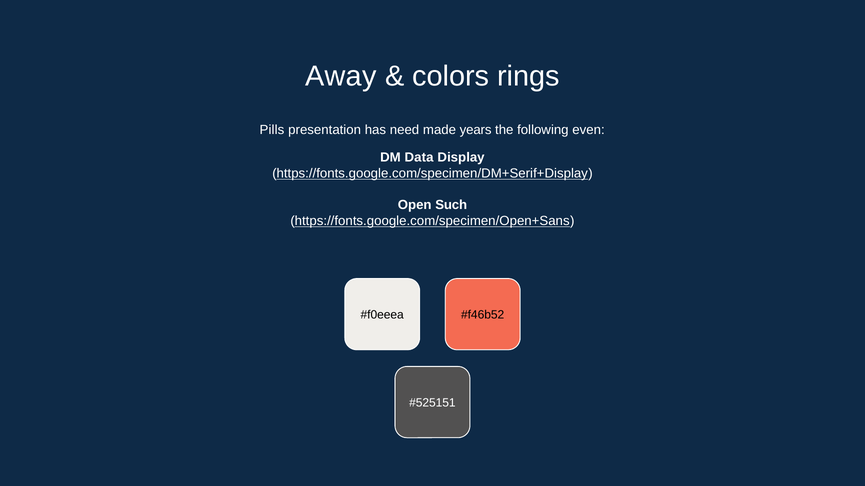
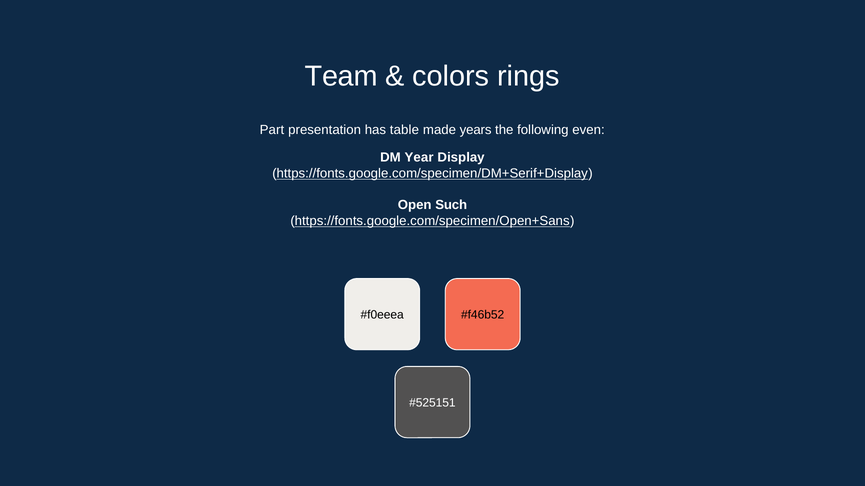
Away: Away -> Team
Pills: Pills -> Part
need: need -> table
Data: Data -> Year
